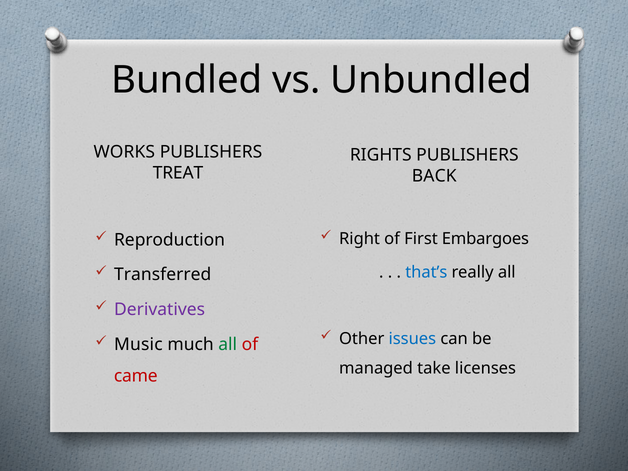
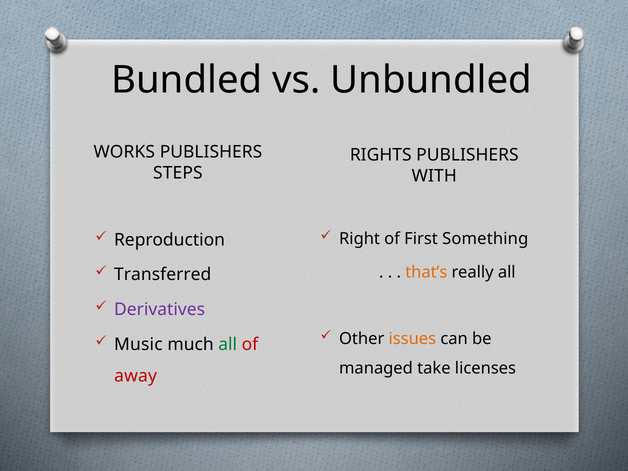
TREAT: TREAT -> STEPS
BACK: BACK -> WITH
Embargoes: Embargoes -> Something
that’s colour: blue -> orange
issues colour: blue -> orange
came: came -> away
